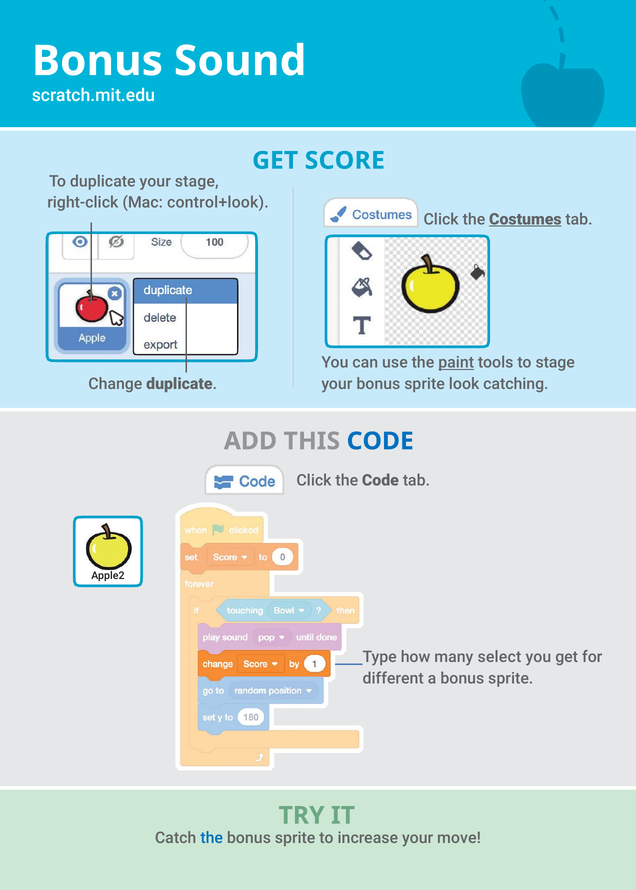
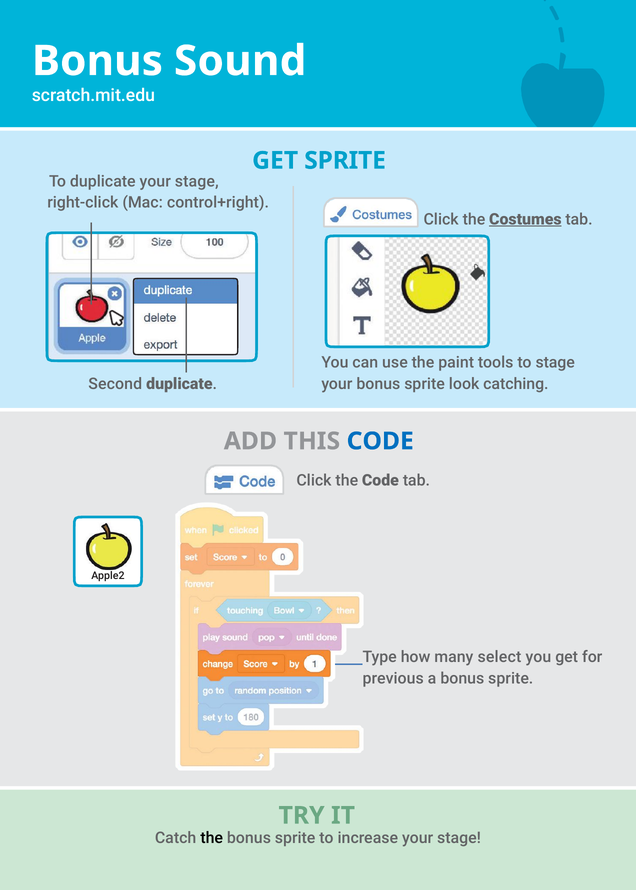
GET SCORE: SCORE -> SPRITE
control+look: control+look -> control+right
paint underline: present -> none
Change: Change -> Second
different: different -> previous
the at (212, 839) colour: blue -> black
increase your move: move -> stage
